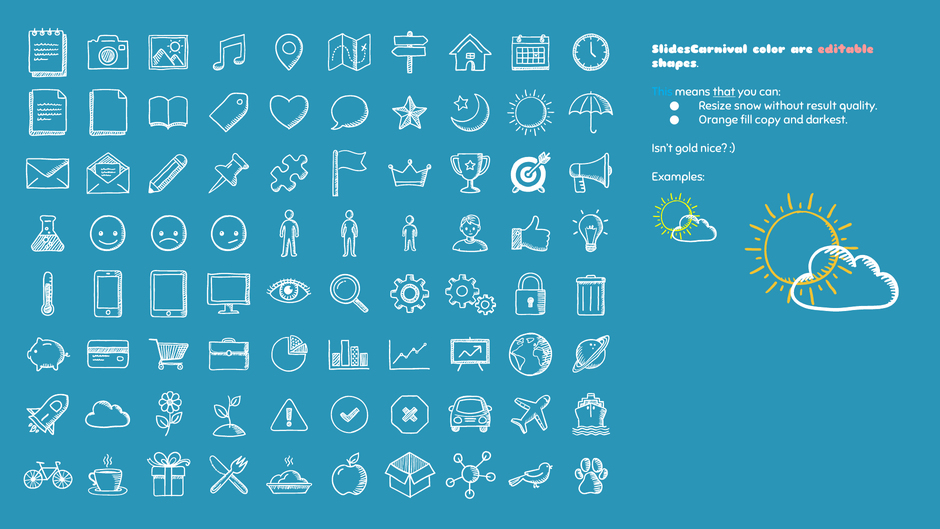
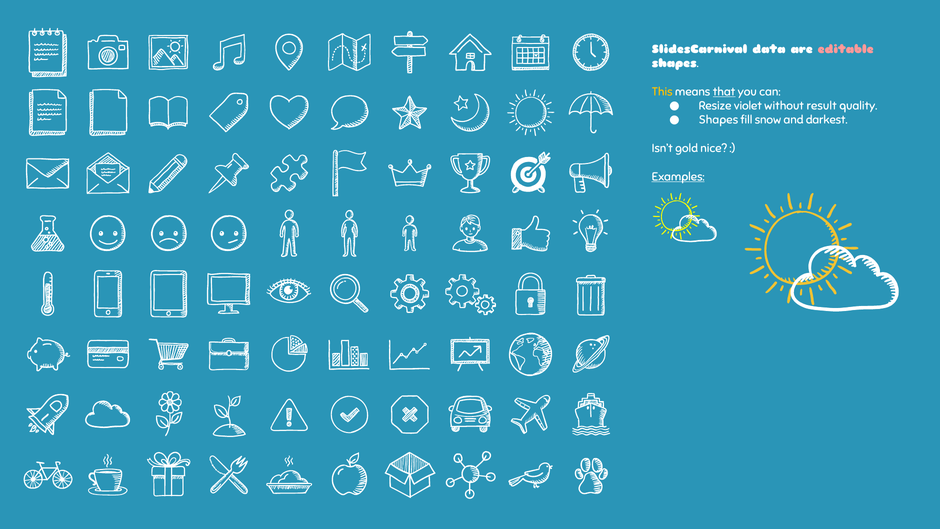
color: color -> data
This colour: light blue -> yellow
snow: snow -> violet
Orange at (719, 120): Orange -> Shapes
copy: copy -> snow
Examples underline: none -> present
